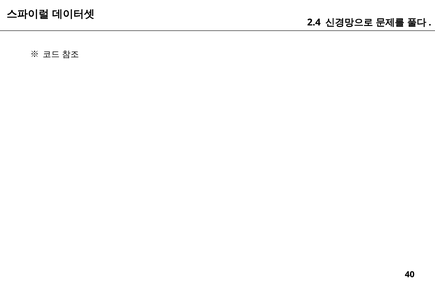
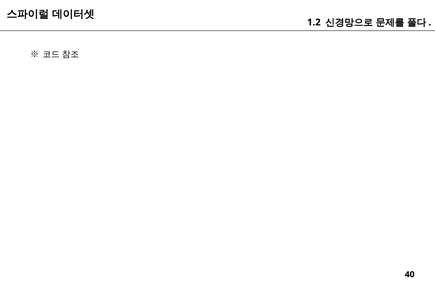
2.4: 2.4 -> 1.2
